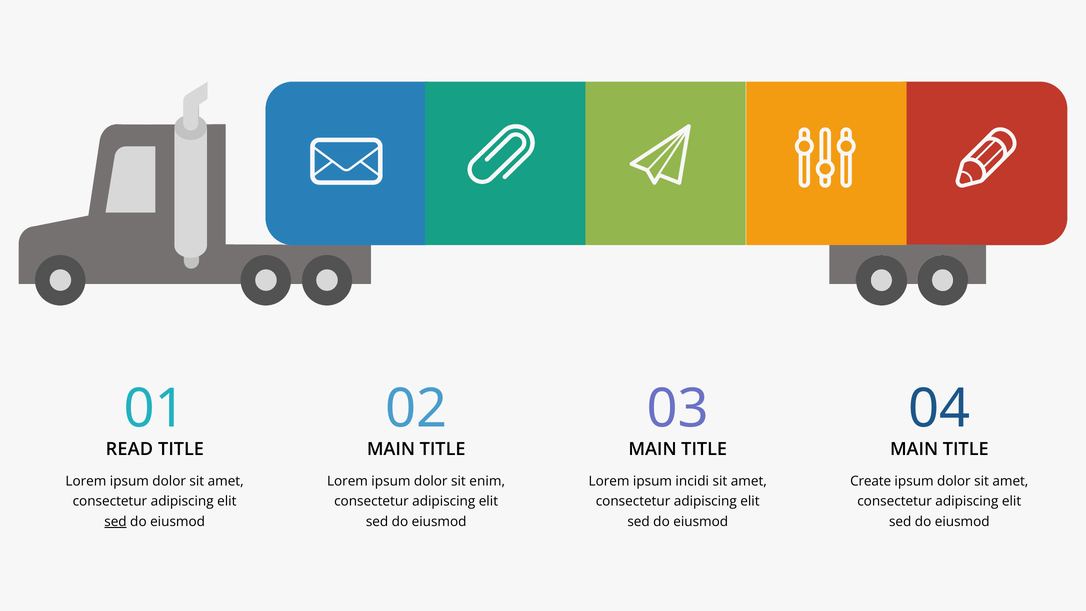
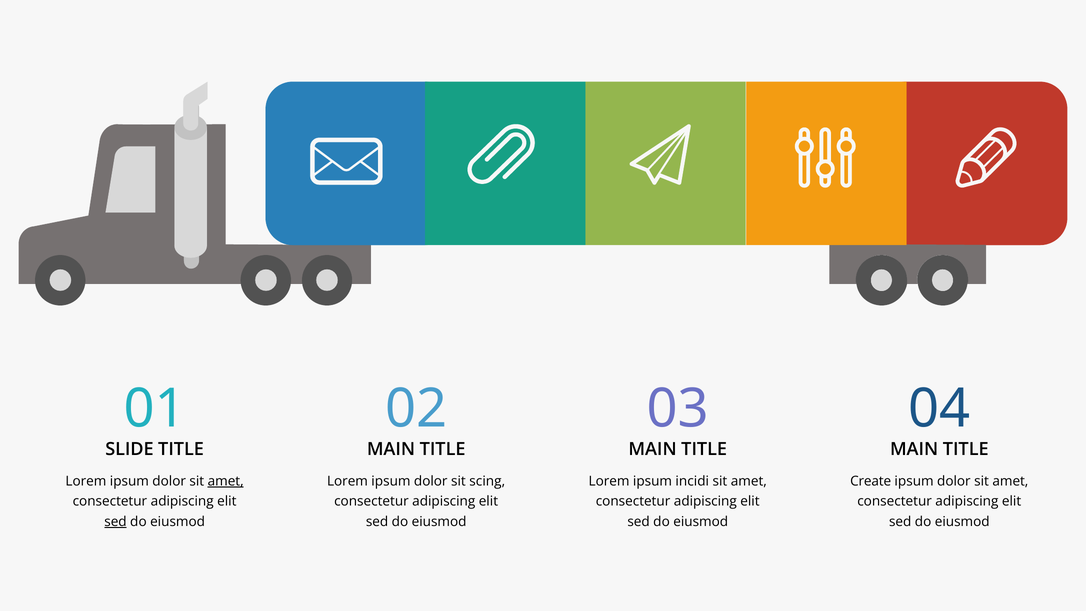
READ: READ -> SLIDE
amet at (226, 481) underline: none -> present
enim: enim -> scing
